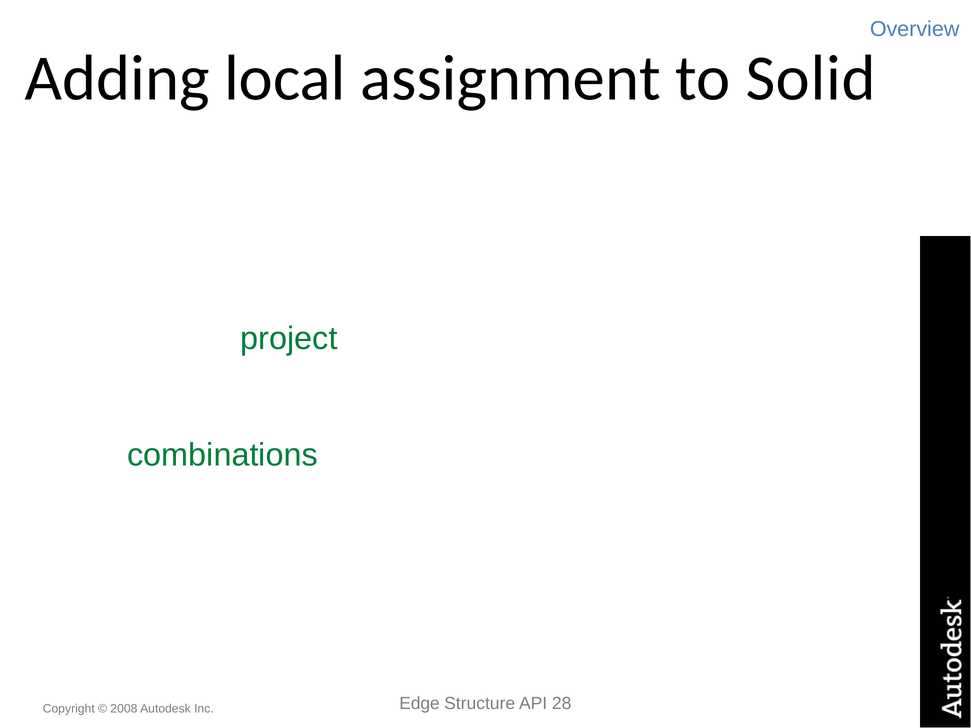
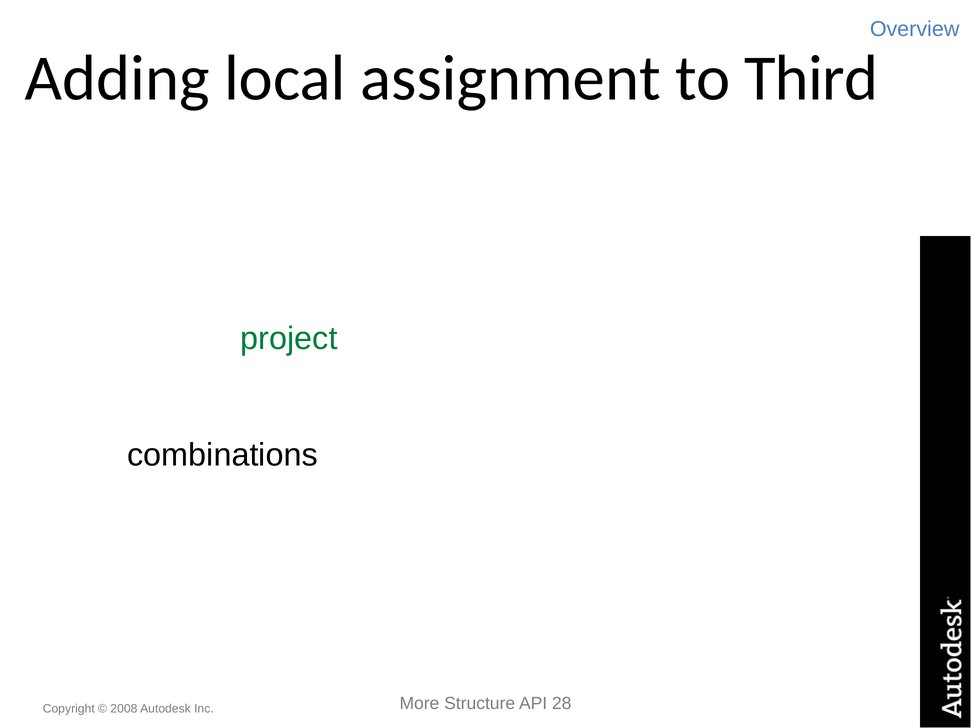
Solid: Solid -> Third
combinations colour: green -> black
Edge: Edge -> More
